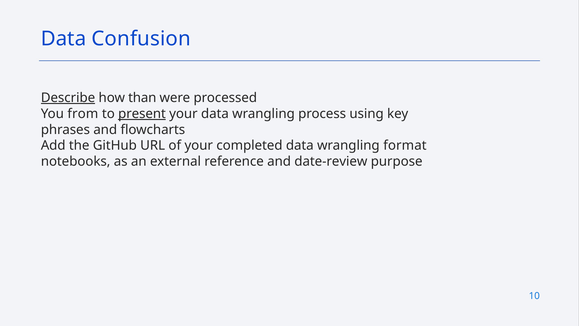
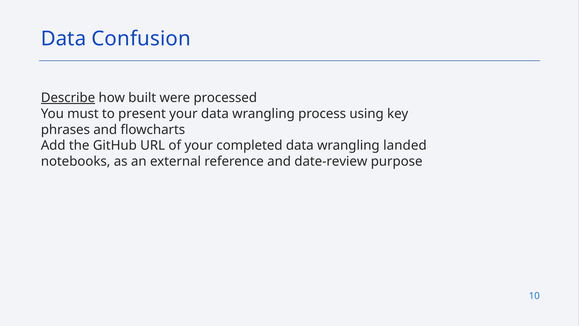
than: than -> built
from: from -> must
present underline: present -> none
format: format -> landed
